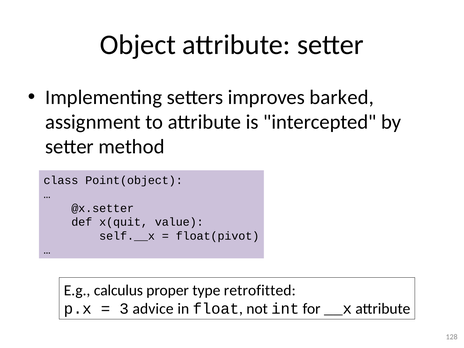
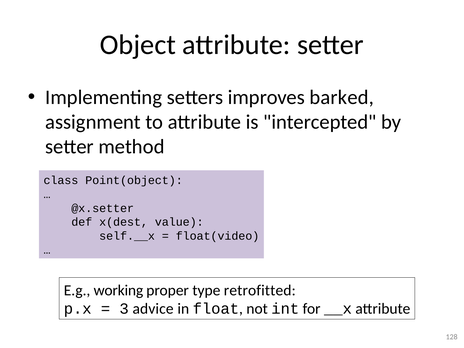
x(quit: x(quit -> x(dest
float(pivot: float(pivot -> float(video
calculus: calculus -> working
